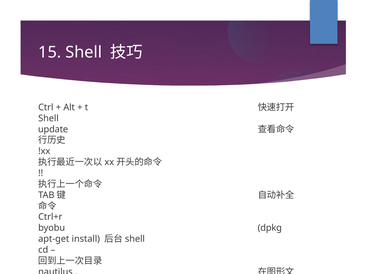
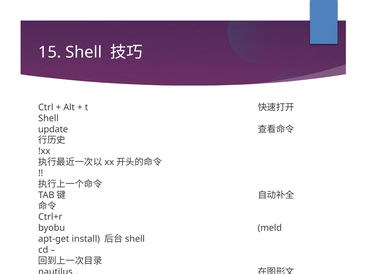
dpkg: dpkg -> meld
